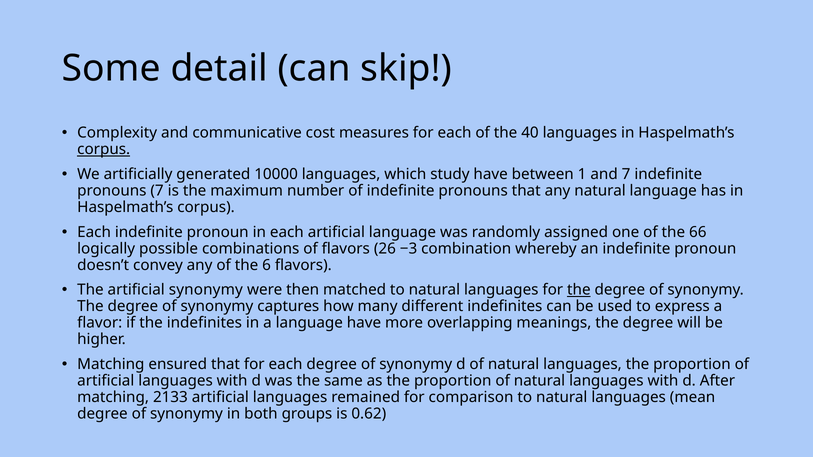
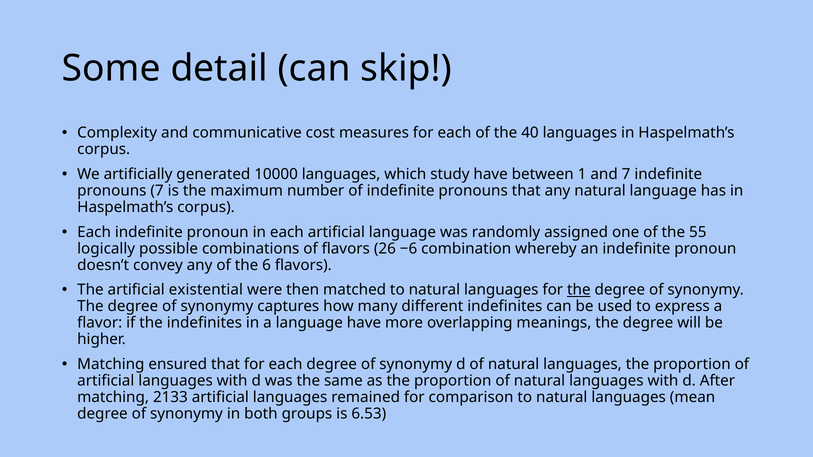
corpus at (104, 149) underline: present -> none
66: 66 -> 55
−3: −3 -> −6
artificial synonymy: synonymy -> existential
0.62: 0.62 -> 6.53
